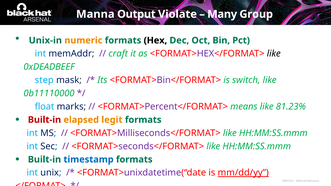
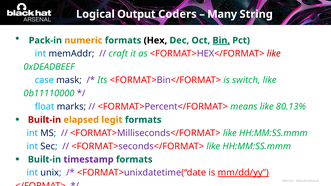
Manna: Manna -> Logical
Violate: Violate -> Coders
Group: Group -> String
Unix-in: Unix-in -> Pack-in
Bin underline: none -> present
like at (274, 54) colour: black -> red
step: step -> case
81.23%: 81.23% -> 80.13%
timestamp colour: blue -> purple
